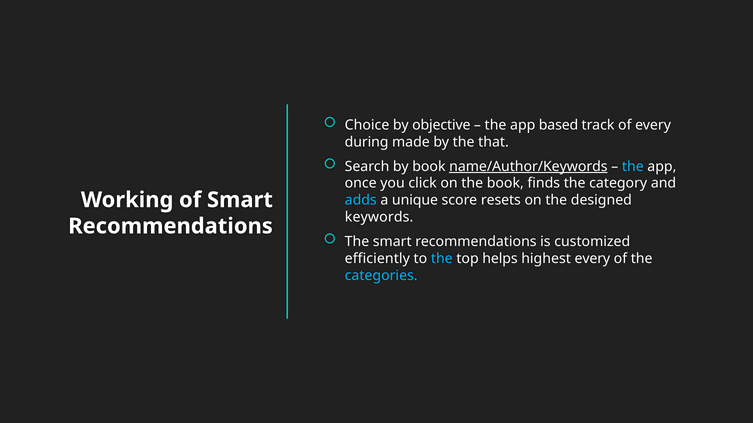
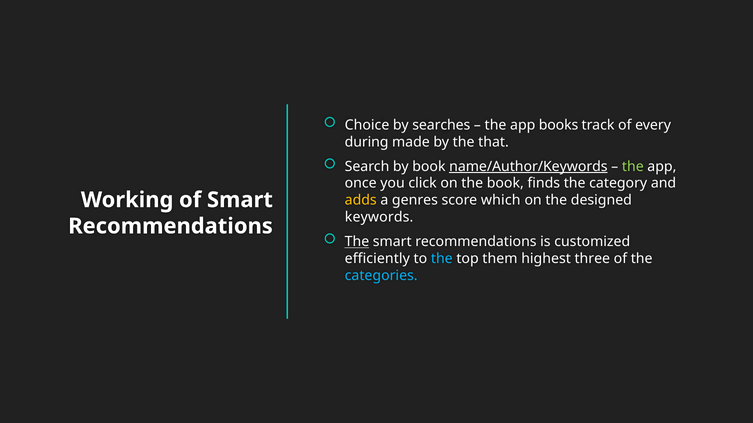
objective: objective -> searches
based: based -> books
the at (633, 167) colour: light blue -> light green
adds colour: light blue -> yellow
unique: unique -> genres
resets: resets -> which
The at (357, 242) underline: none -> present
helps: helps -> them
highest every: every -> three
